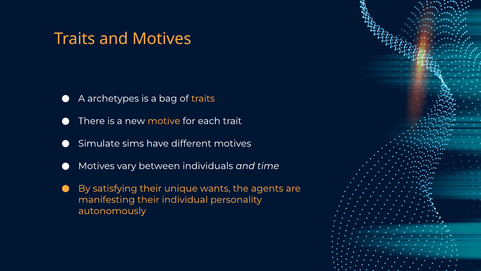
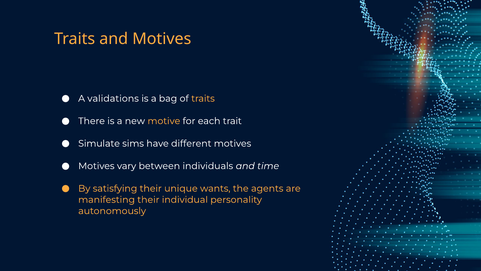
archetypes: archetypes -> validations
